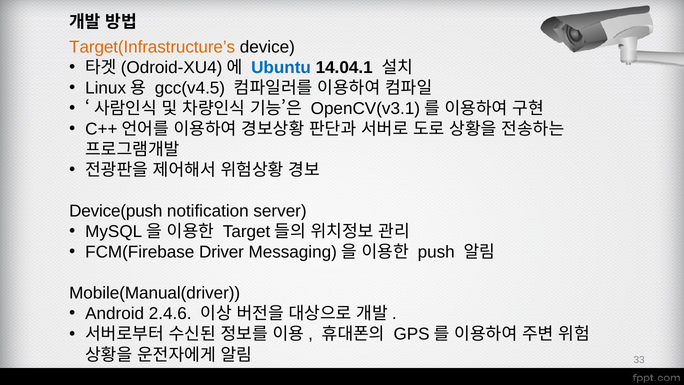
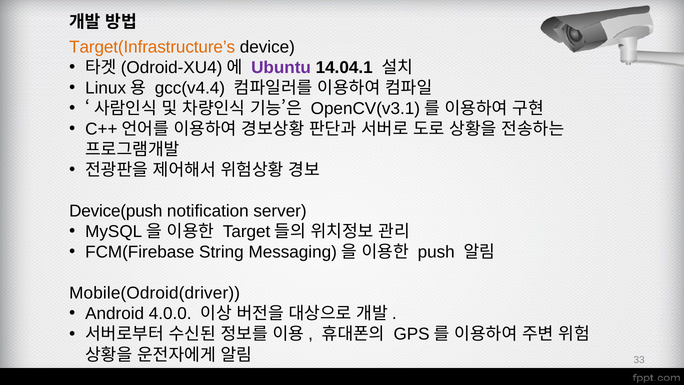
Ubuntu colour: blue -> purple
gcc(v4.5: gcc(v4.5 -> gcc(v4.4
Driver: Driver -> String
Mobile(Manual(driver: Mobile(Manual(driver -> Mobile(Odroid(driver
2.4.6: 2.4.6 -> 4.0.0
